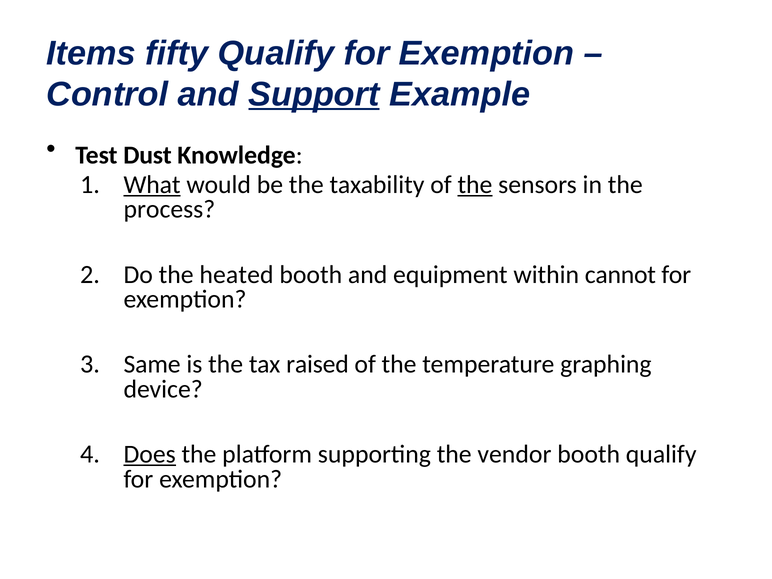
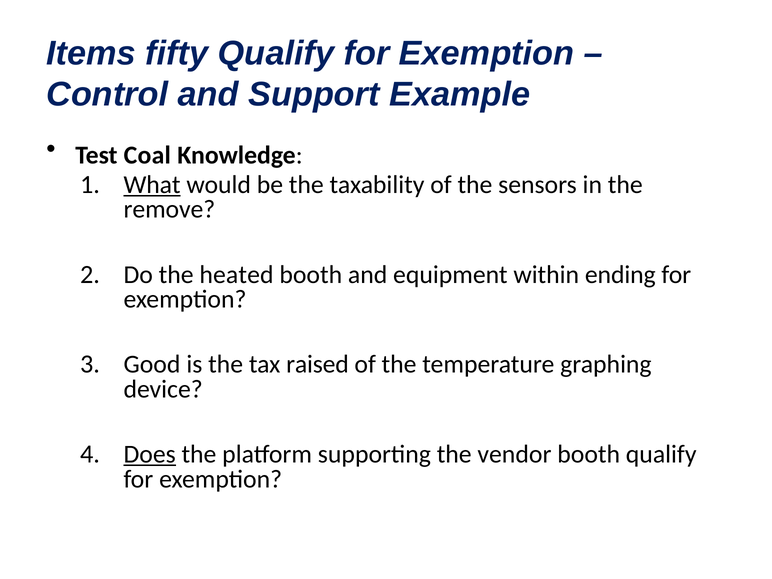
Support underline: present -> none
Dust: Dust -> Coal
the at (475, 185) underline: present -> none
process: process -> remove
cannot: cannot -> ending
Same: Same -> Good
